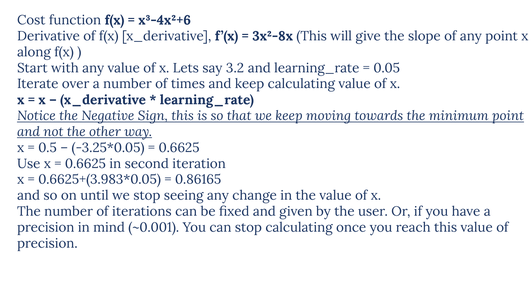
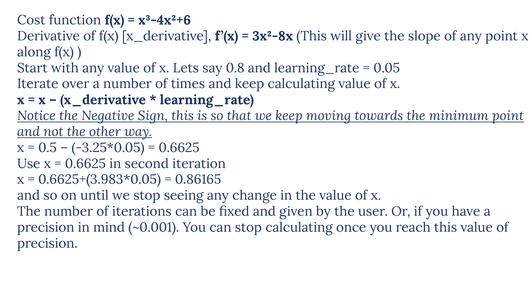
3.2: 3.2 -> 0.8
